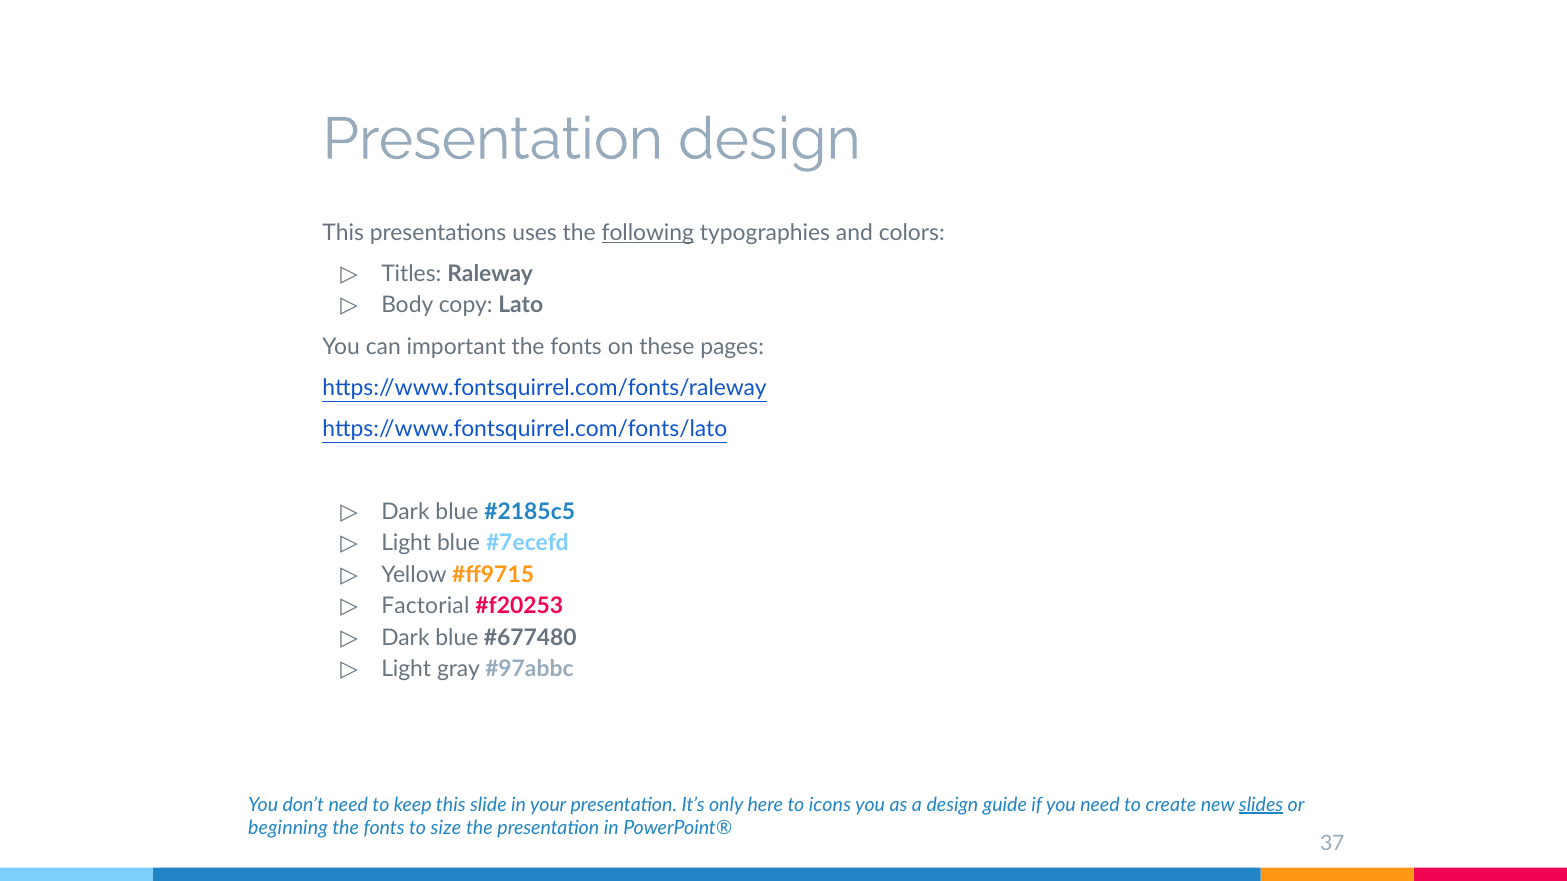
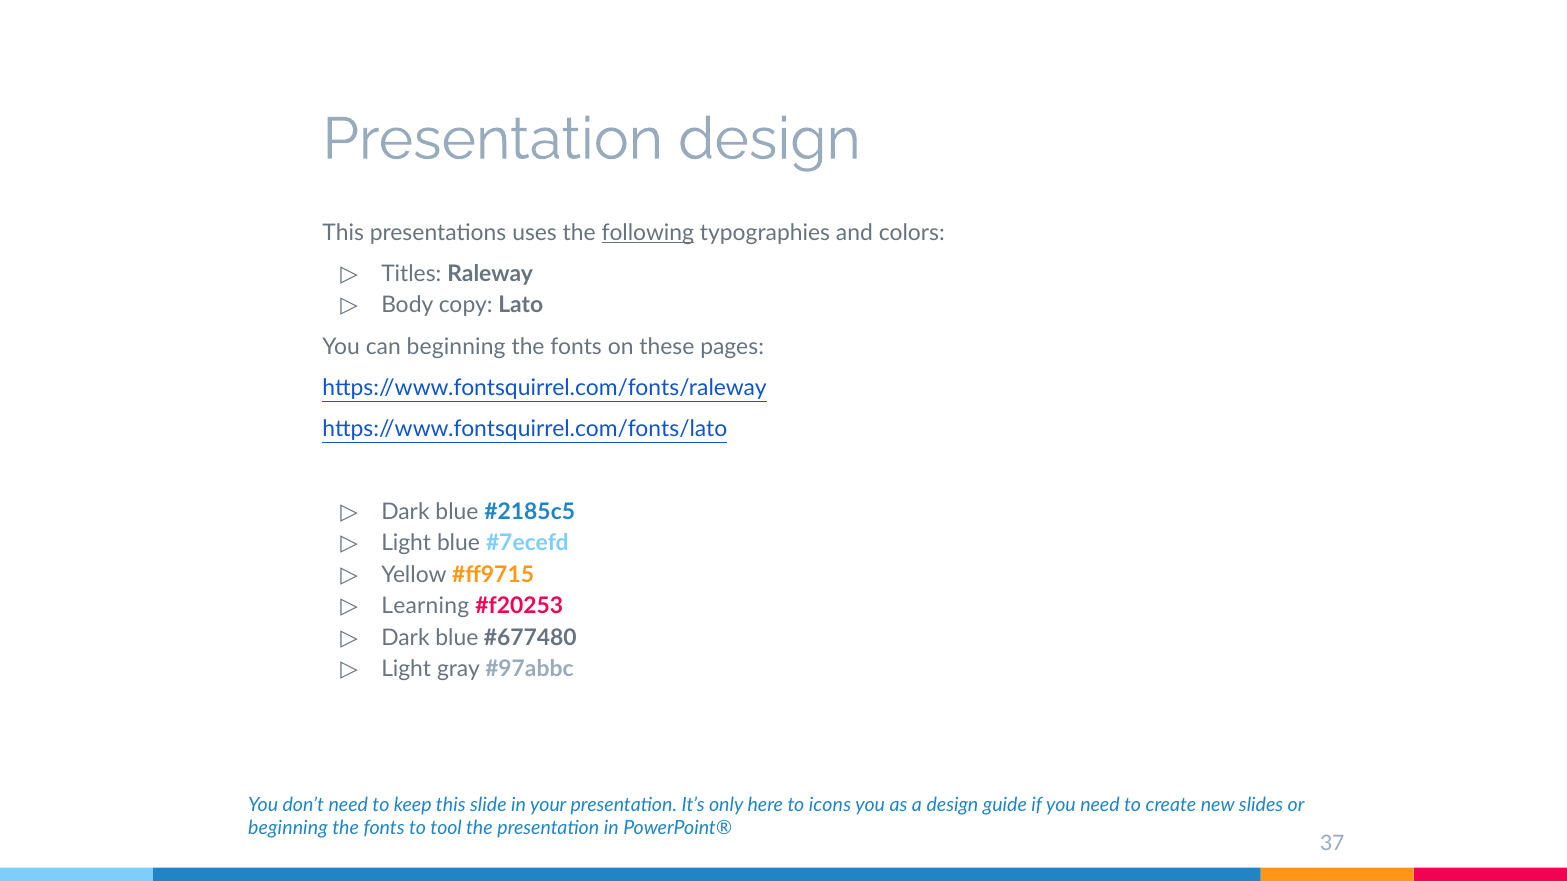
can important: important -> beginning
Factorial: Factorial -> Learning
slides underline: present -> none
size: size -> tool
